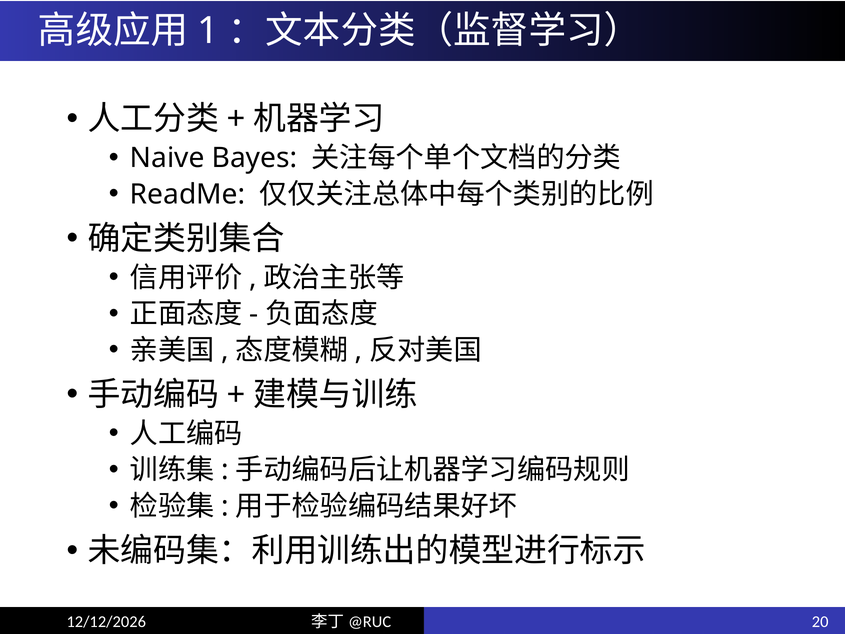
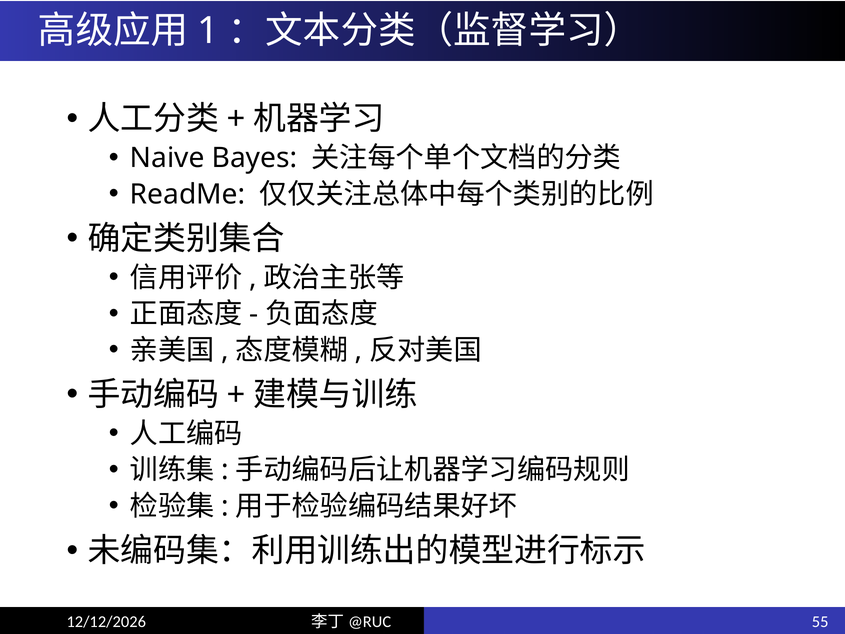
20: 20 -> 55
